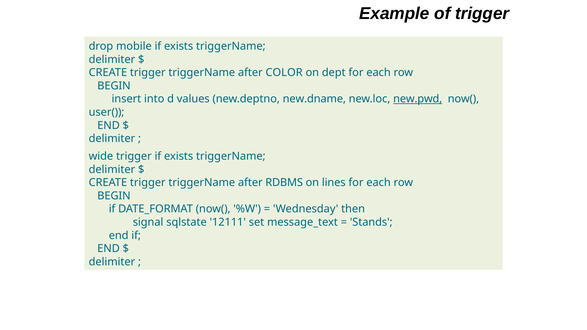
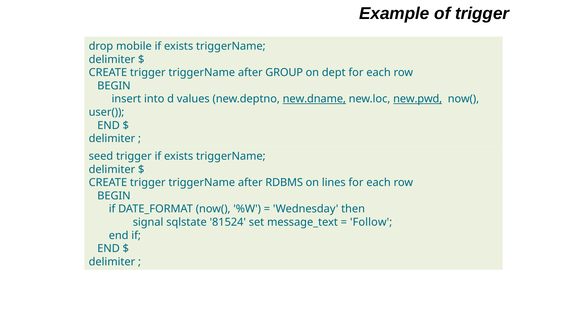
COLOR: COLOR -> GROUP
new.dname underline: none -> present
wide: wide -> seed
12111: 12111 -> 81524
Stands: Stands -> Follow
